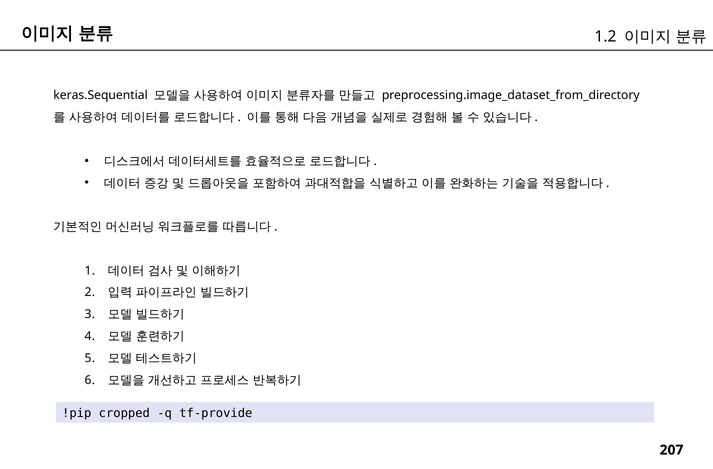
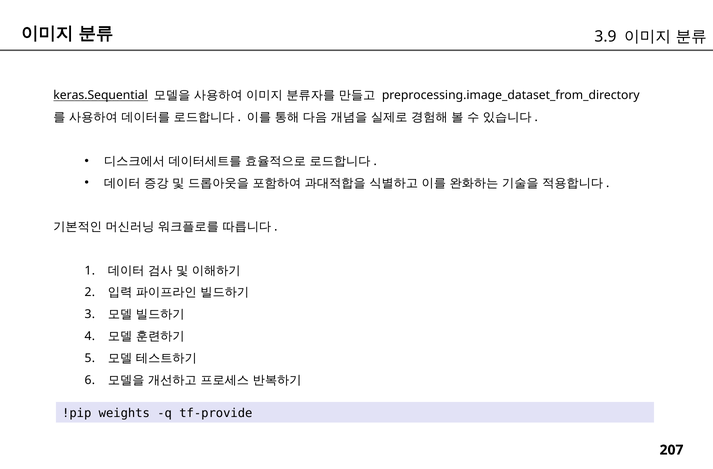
1.2: 1.2 -> 3.9
keras.Sequential underline: none -> present
cropped: cropped -> weights
